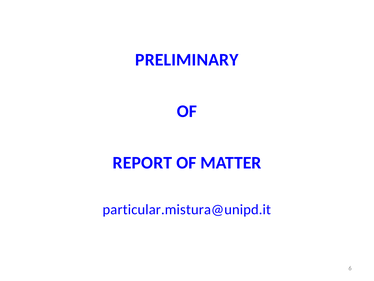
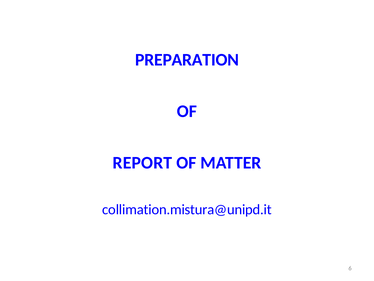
PRELIMINARY: PRELIMINARY -> PREPARATION
particular.mistura@unipd.it: particular.mistura@unipd.it -> collimation.mistura@unipd.it
